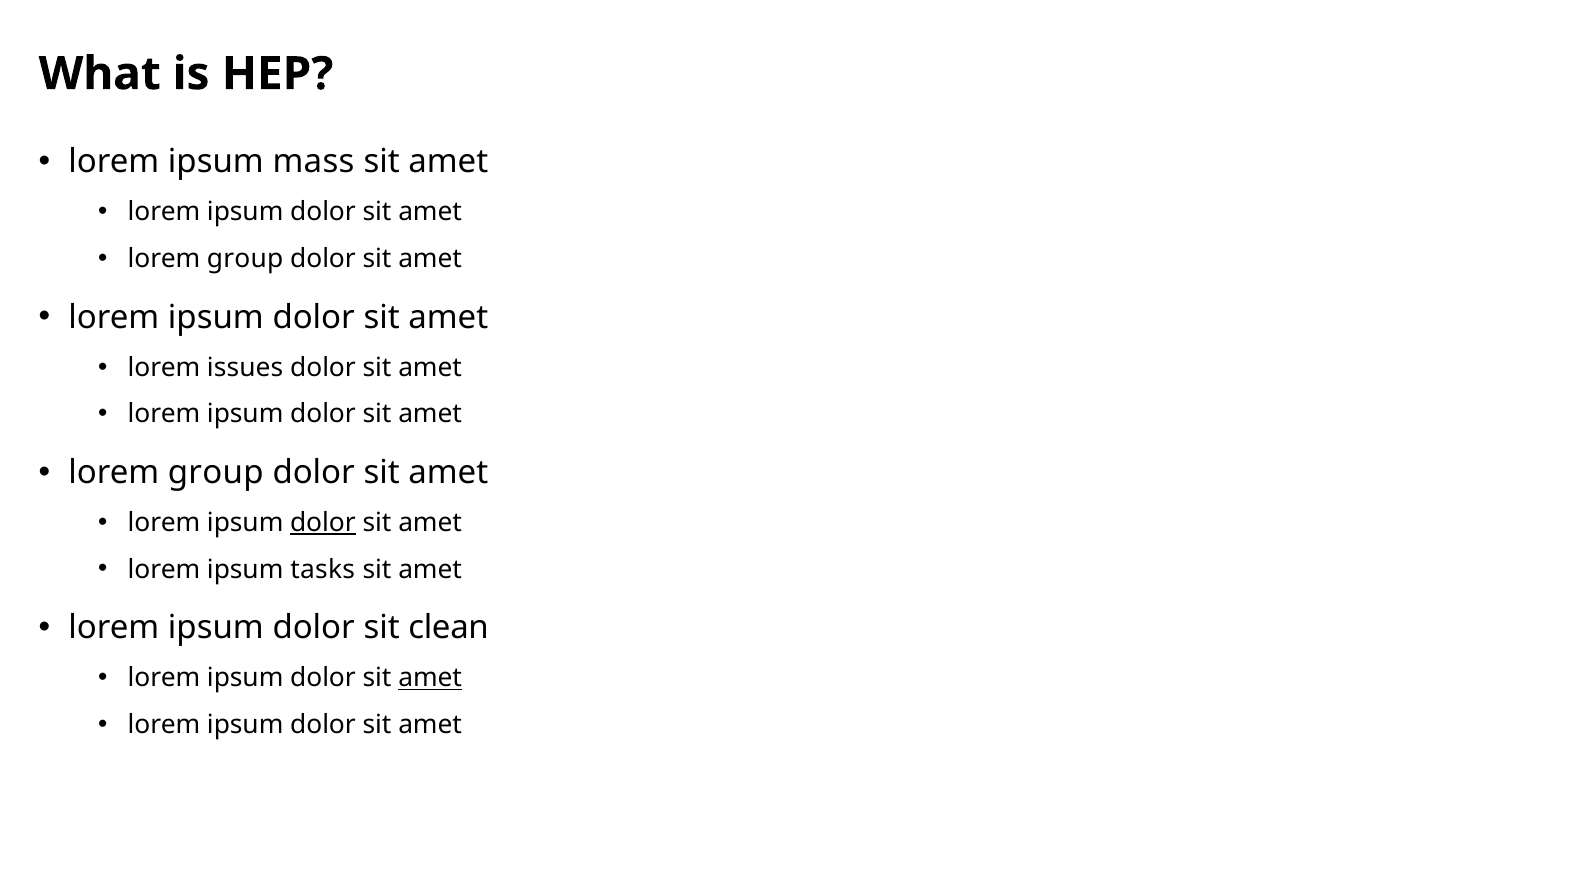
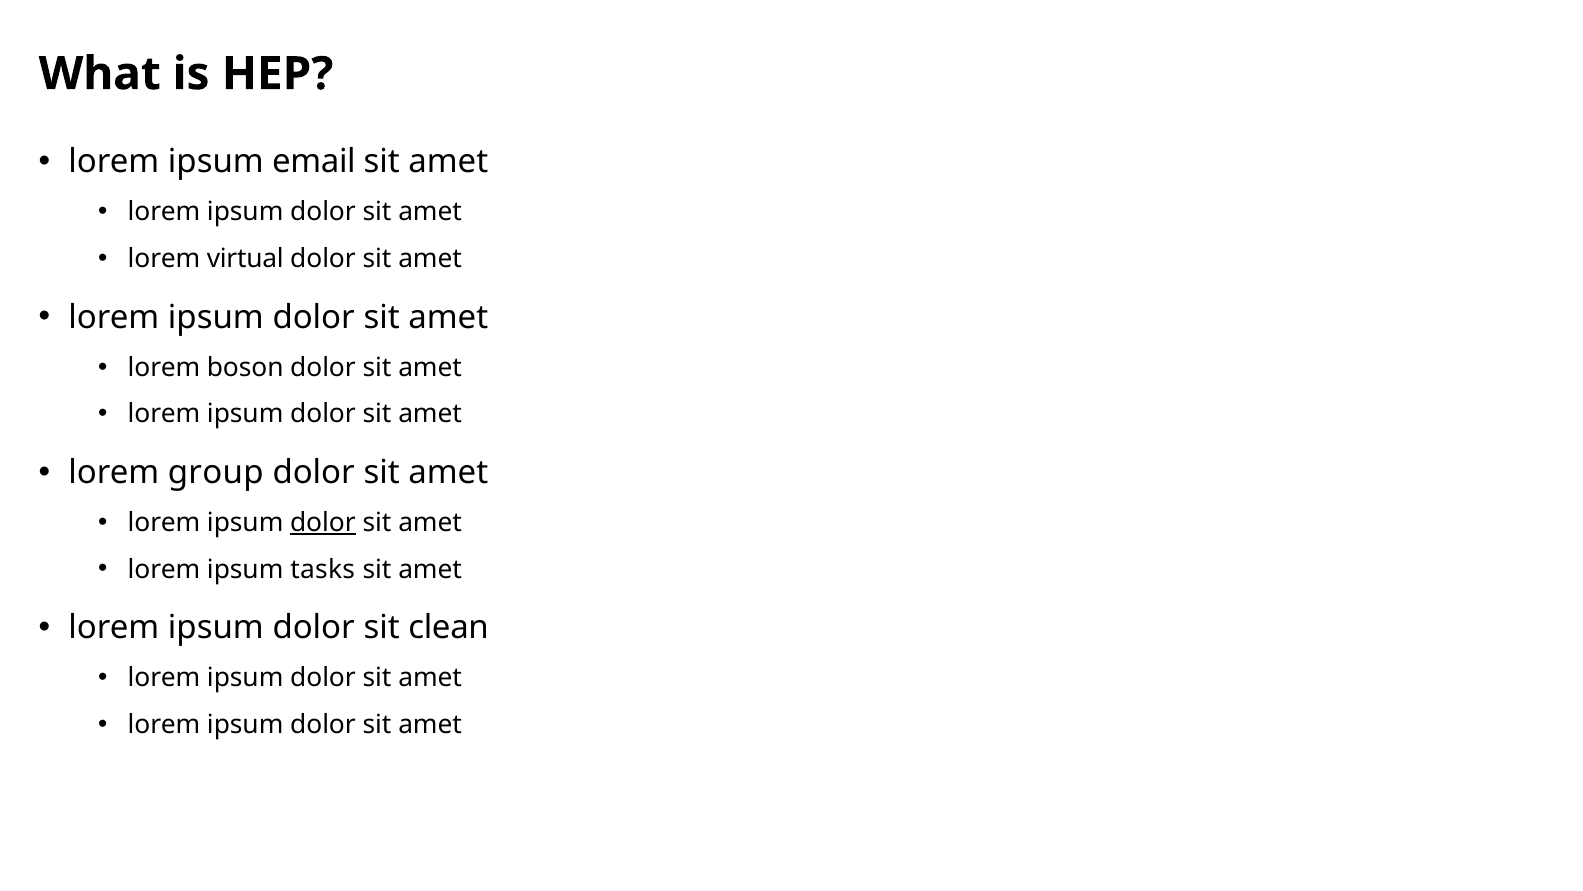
mass: mass -> email
group at (245, 259): group -> virtual
issues: issues -> boson
amet at (430, 678) underline: present -> none
